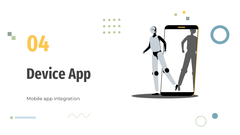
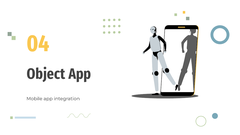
Device: Device -> Object
